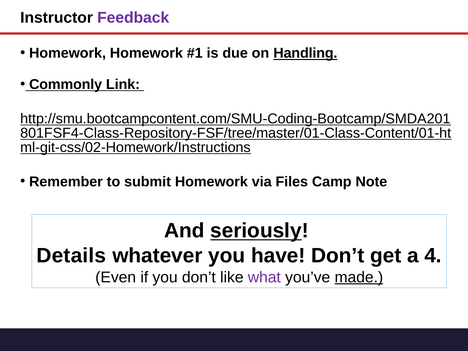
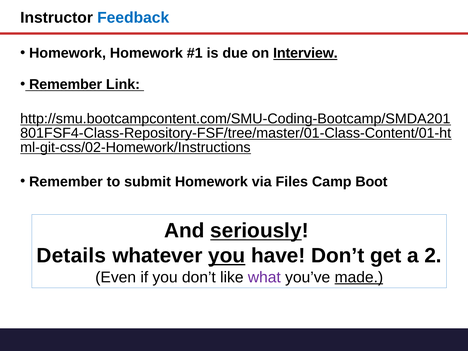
Feedback colour: purple -> blue
Handling: Handling -> Interview
Commonly at (66, 84): Commonly -> Remember
Note: Note -> Boot
you at (227, 256) underline: none -> present
4: 4 -> 2
